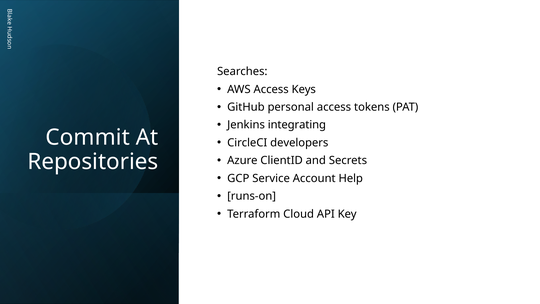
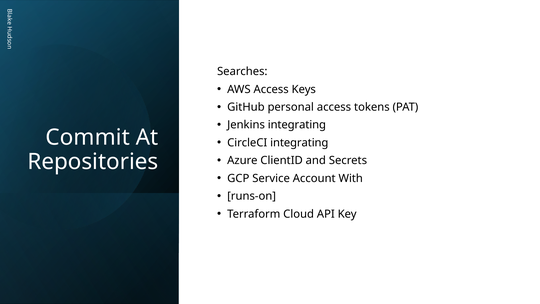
CircleCI developers: developers -> integrating
Help: Help -> With
